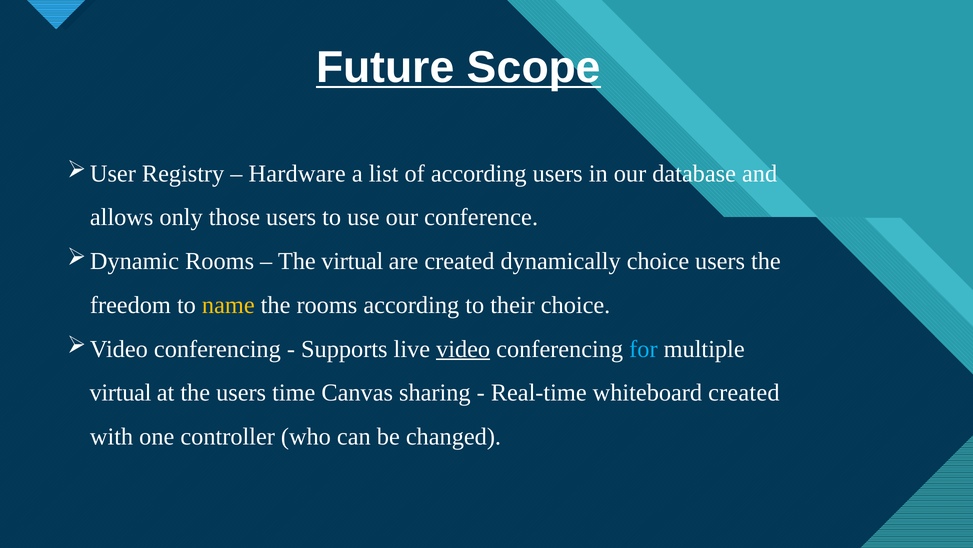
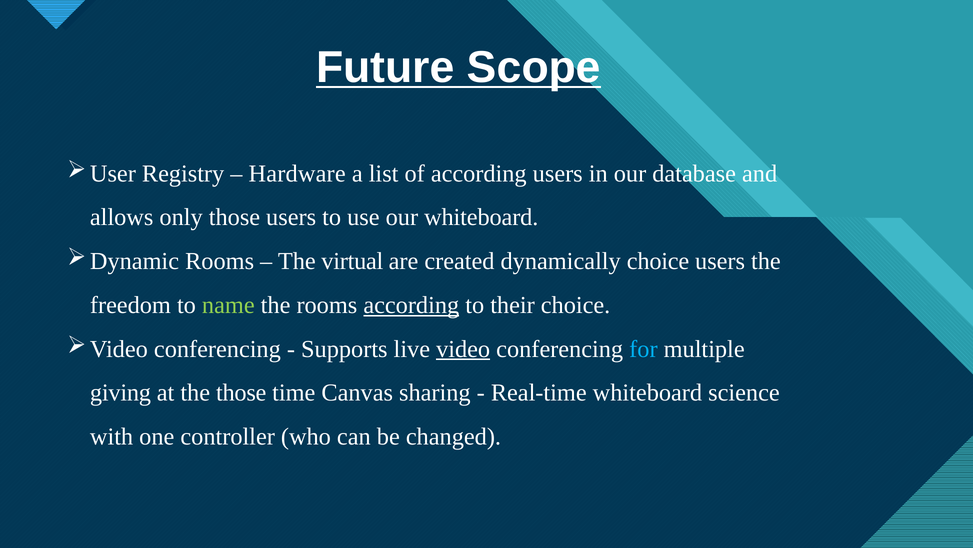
our conference: conference -> whiteboard
name colour: yellow -> light green
according at (411, 305) underline: none -> present
virtual at (120, 392): virtual -> giving
the users: users -> those
whiteboard created: created -> science
